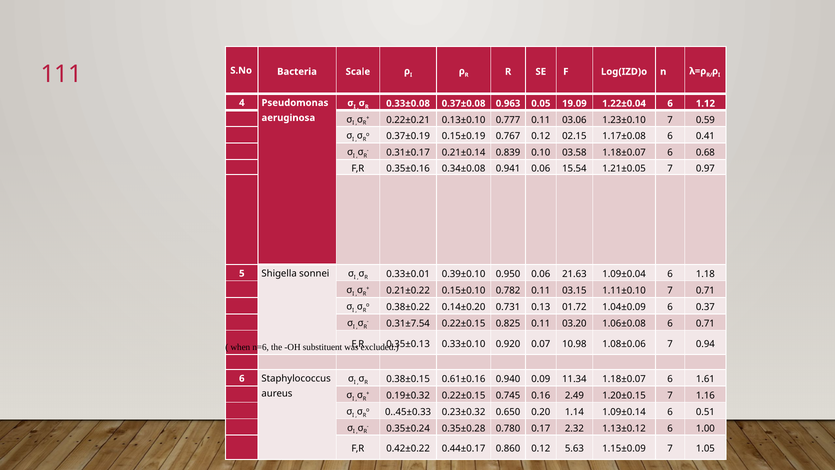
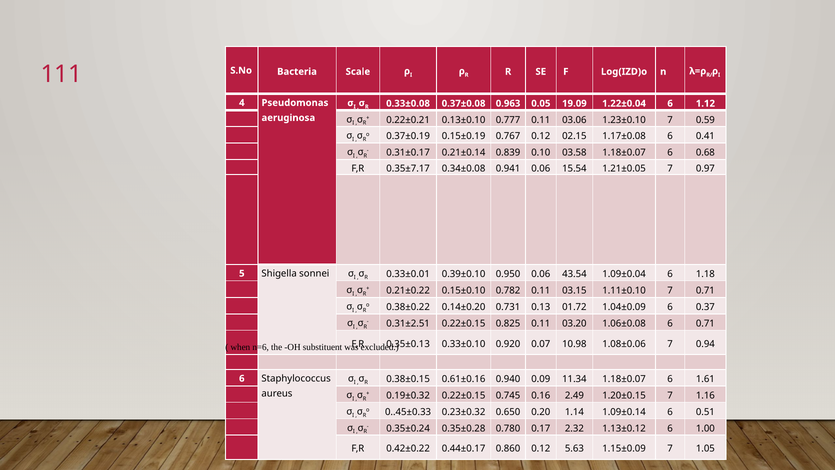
0.35±0.16: 0.35±0.16 -> 0.35±7.17
21.63: 21.63 -> 43.54
0.31±7.54: 0.31±7.54 -> 0.31±2.51
